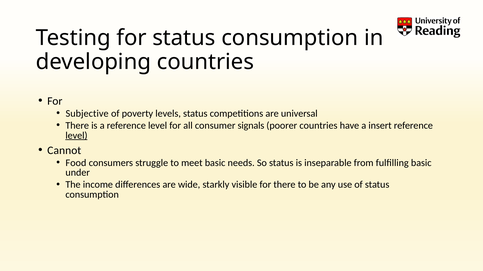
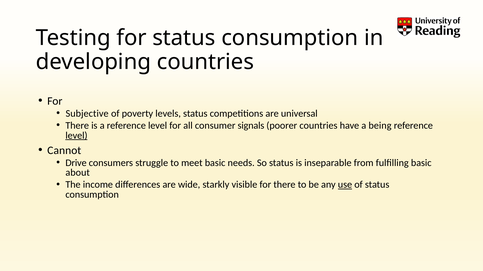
insert: insert -> being
Food: Food -> Drive
under: under -> about
use underline: none -> present
